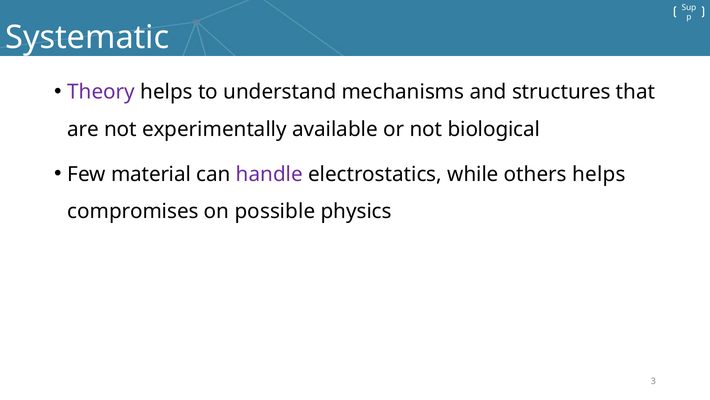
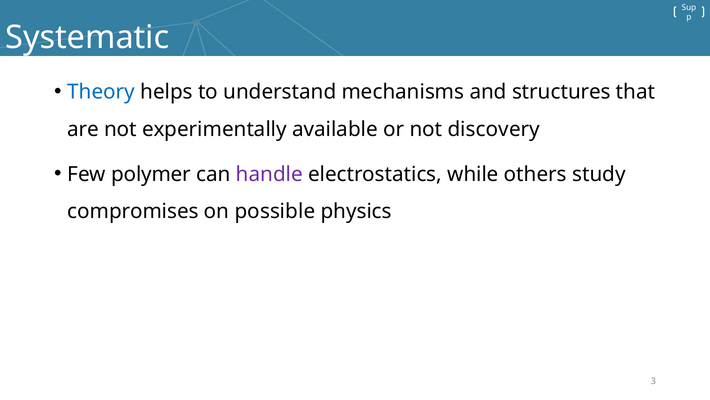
Theory colour: purple -> blue
biological: biological -> discovery
material: material -> polymer
others helps: helps -> study
